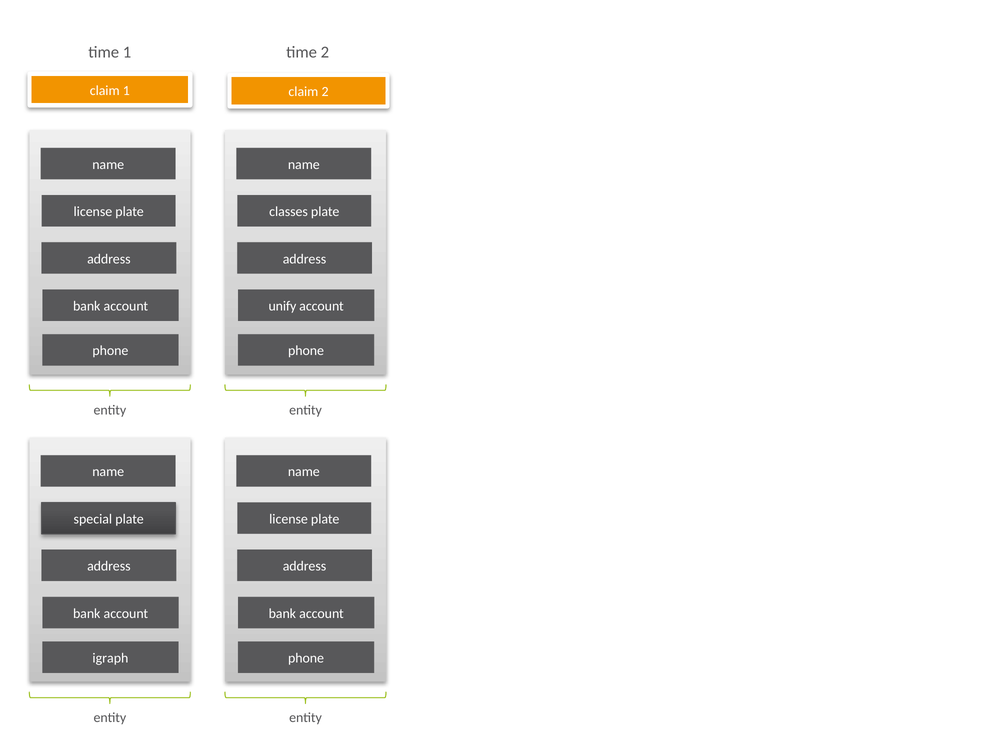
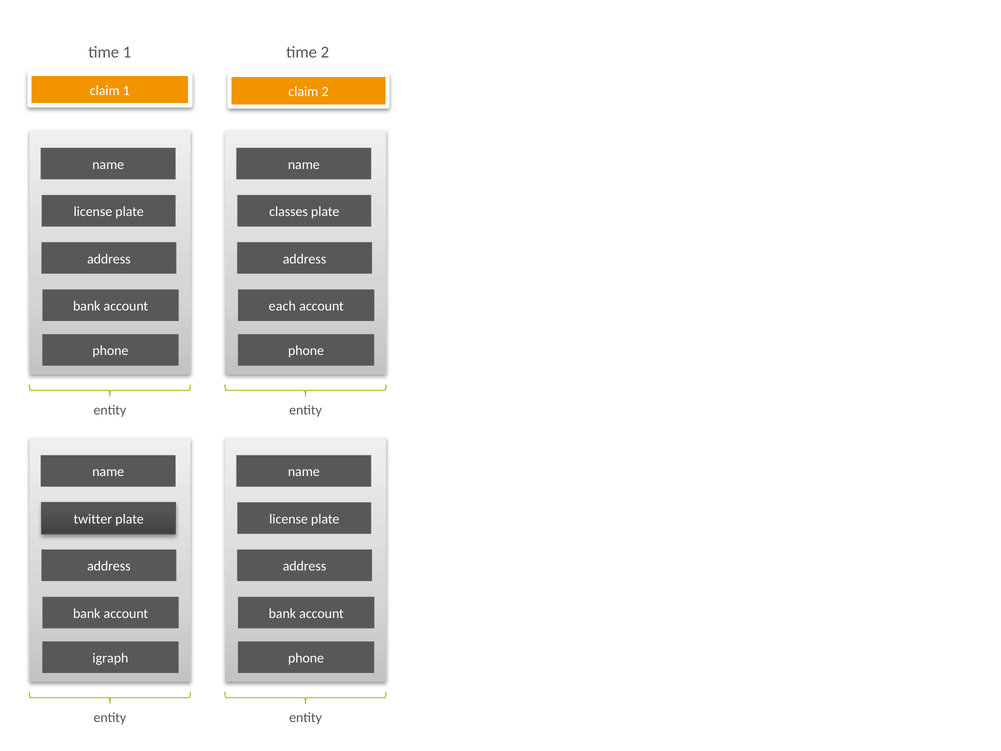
unify: unify -> each
special: special -> twitter
